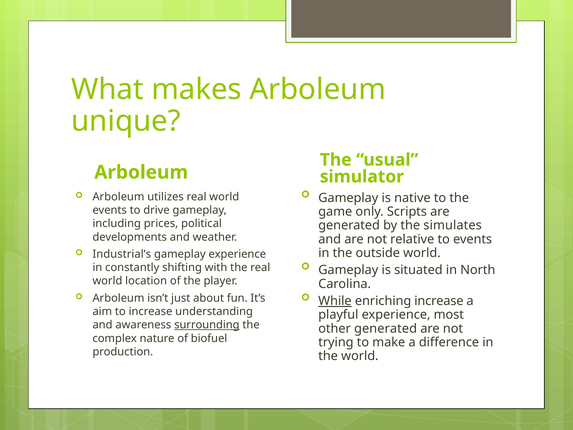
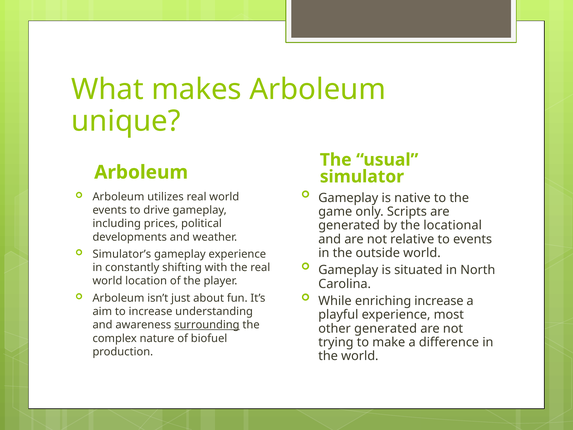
simulates: simulates -> locational
Industrial’s: Industrial’s -> Simulator’s
While underline: present -> none
